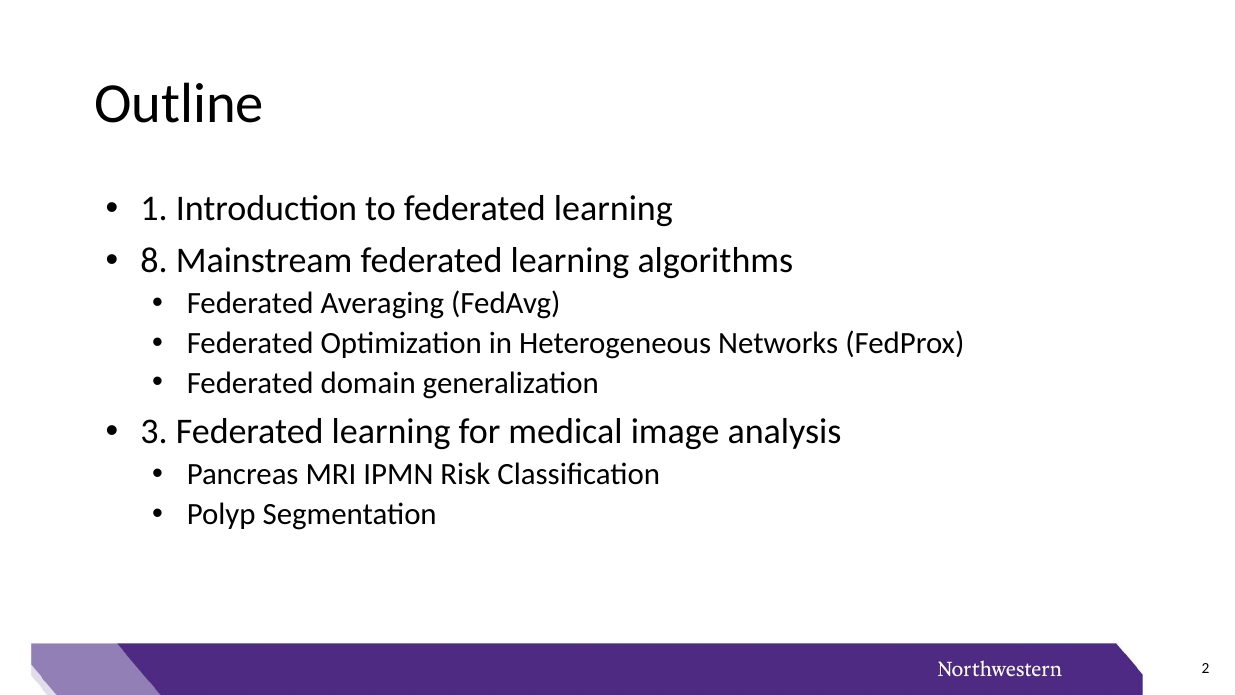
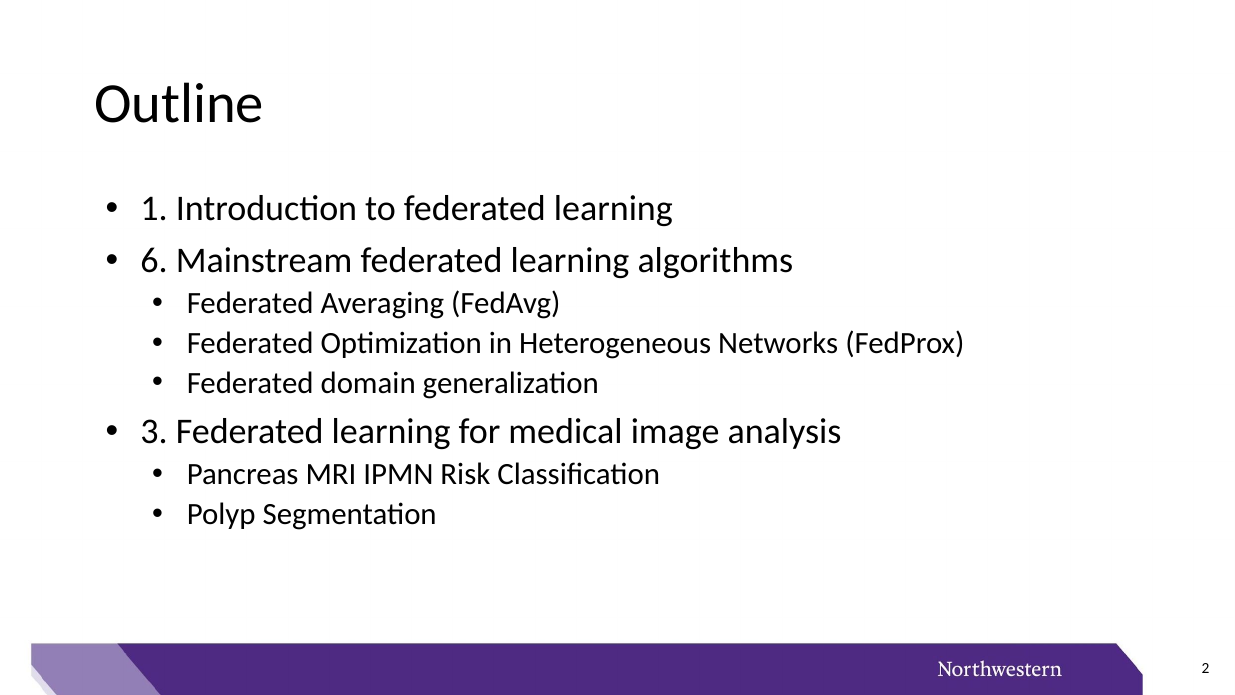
8: 8 -> 6
